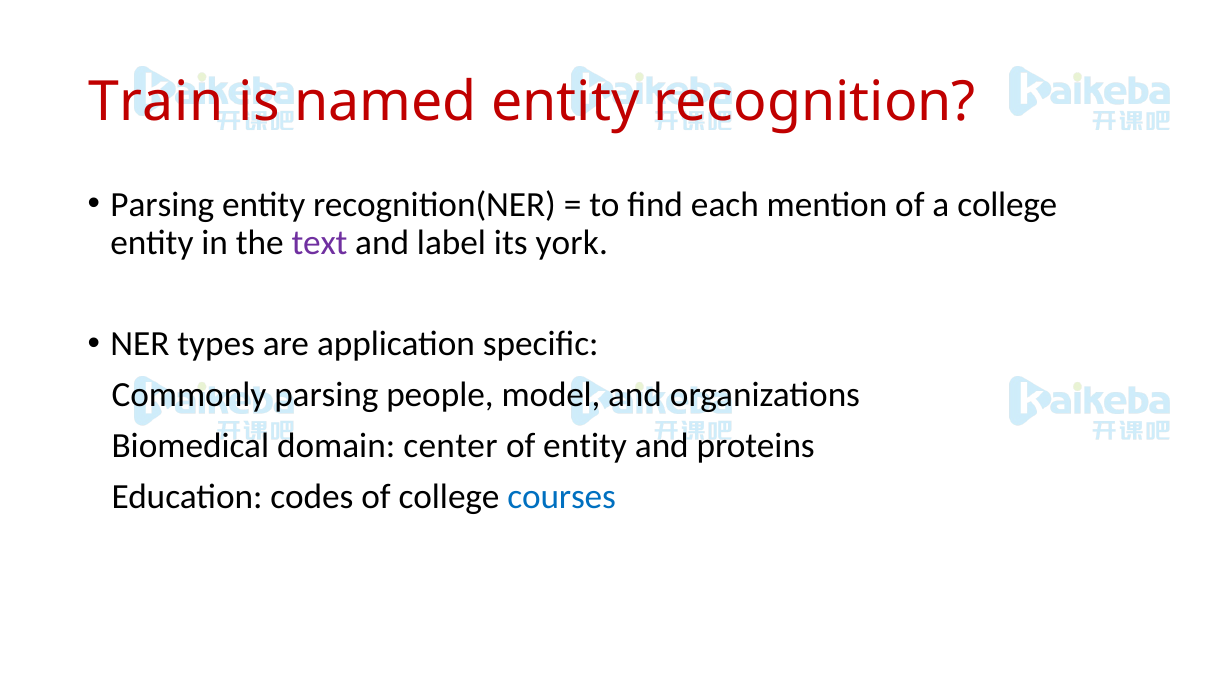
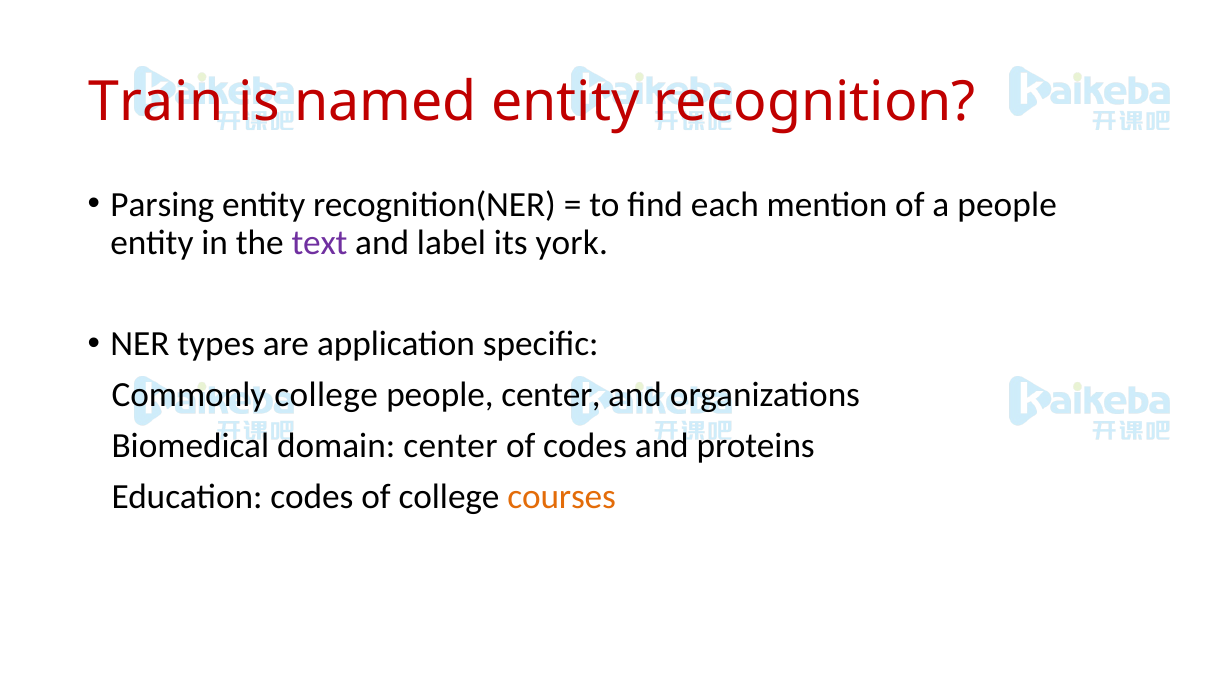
a college: college -> people
Commonly parsing: parsing -> college
people model: model -> center
of entity: entity -> codes
courses colour: blue -> orange
